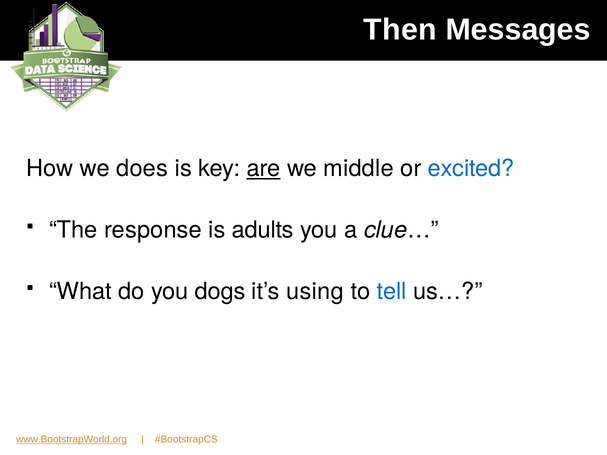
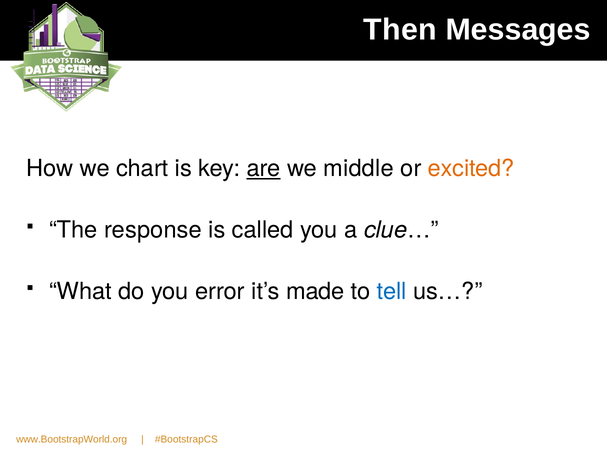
does: does -> chart
excited colour: blue -> orange
adults: adults -> called
dogs: dogs -> error
using: using -> made
www.BootstrapWorld.org underline: present -> none
